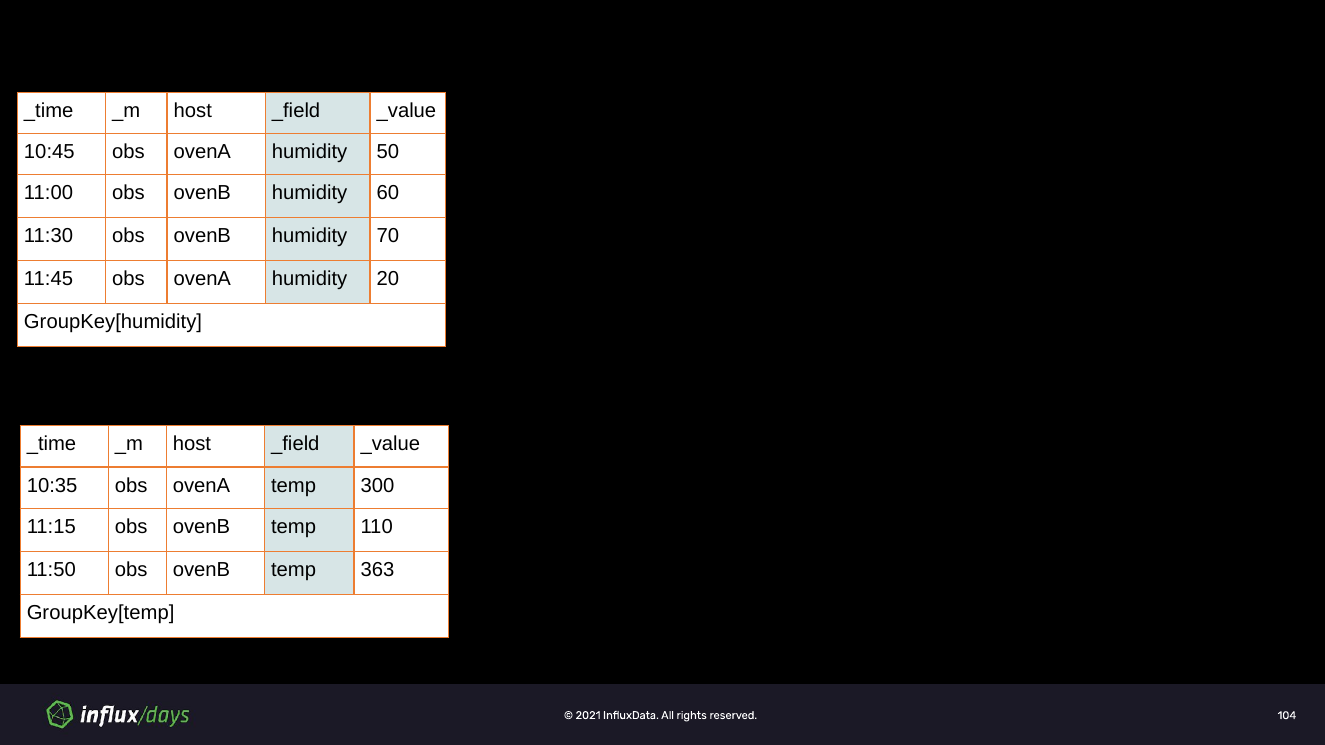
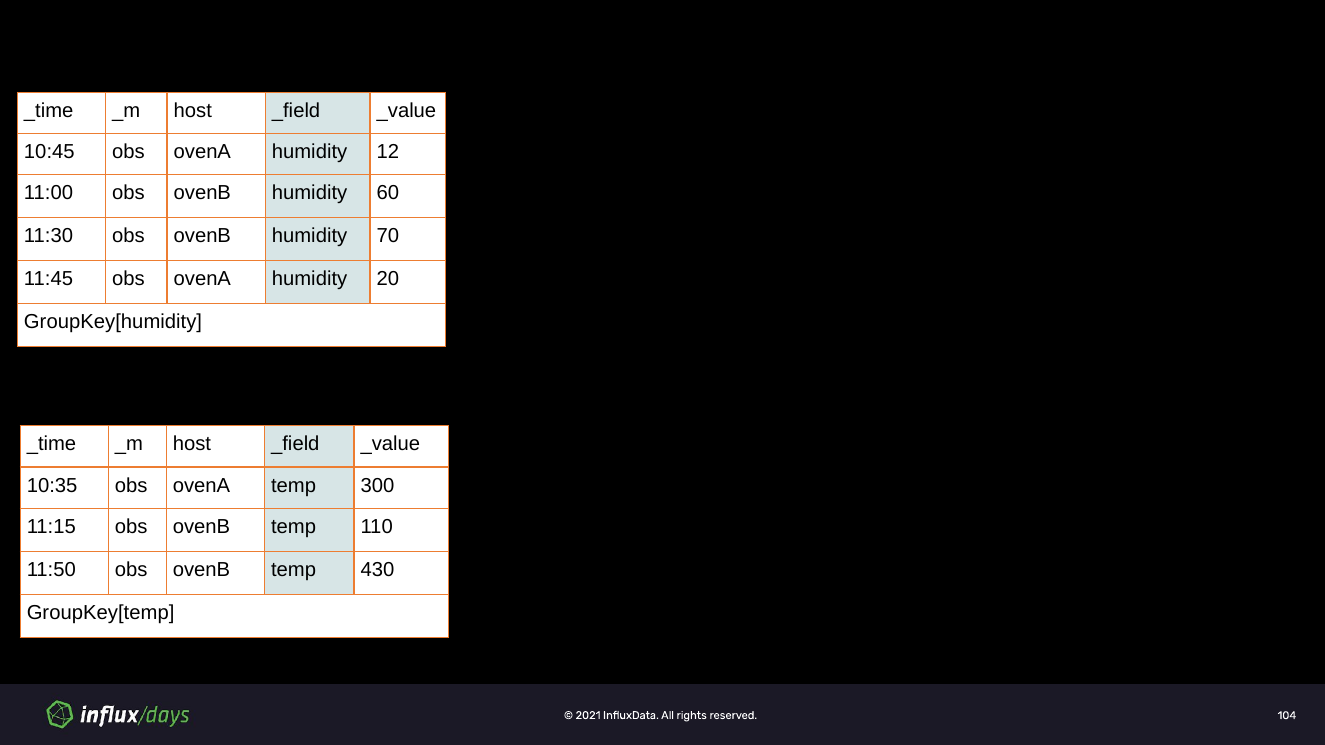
50: 50 -> 12
363: 363 -> 430
